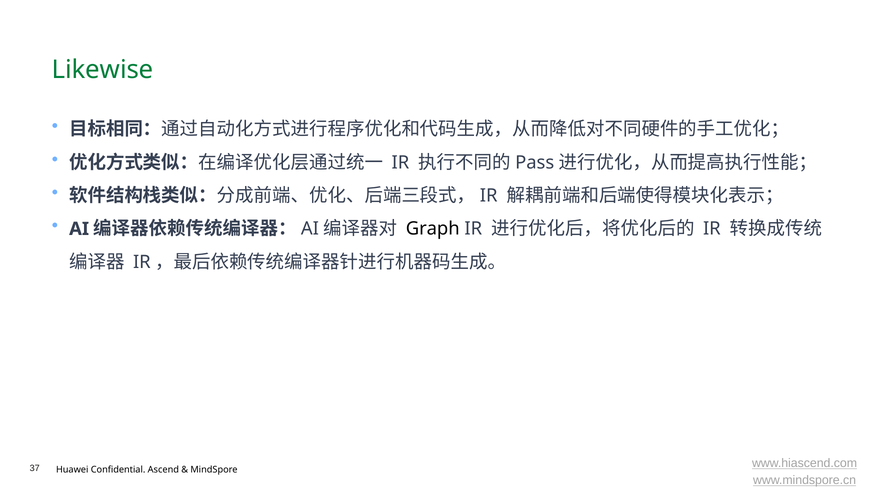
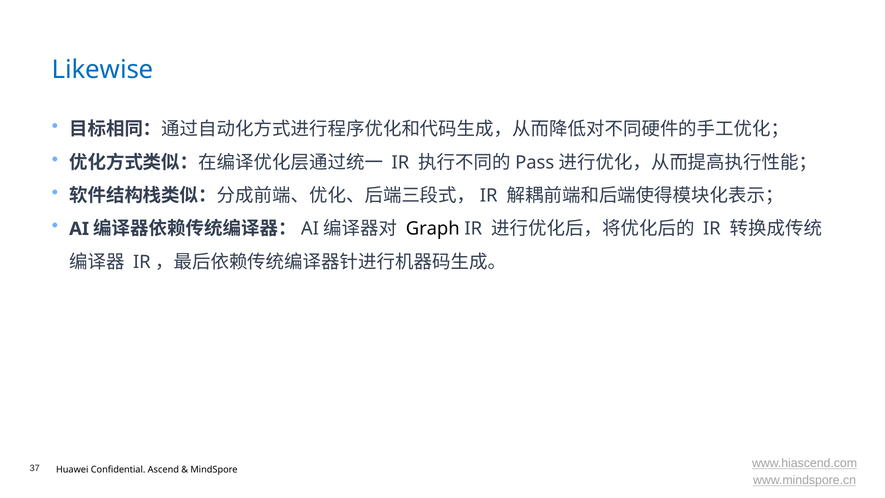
Likewise colour: green -> blue
